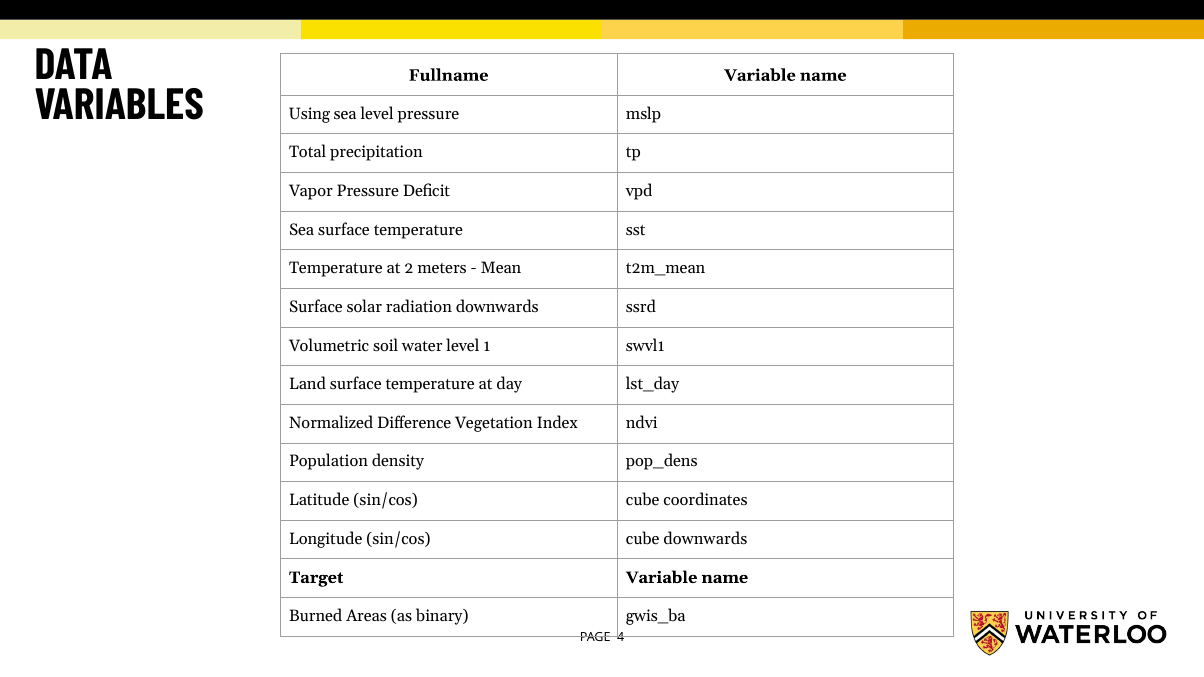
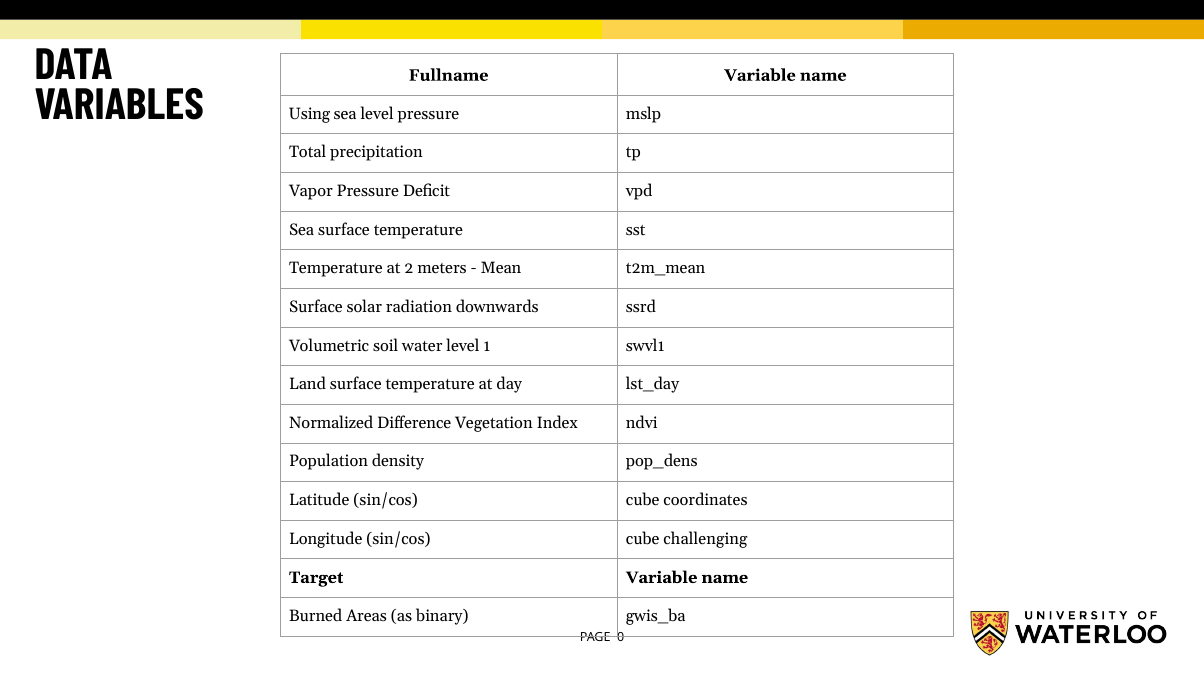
cube downwards: downwards -> challenging
4: 4 -> 0
